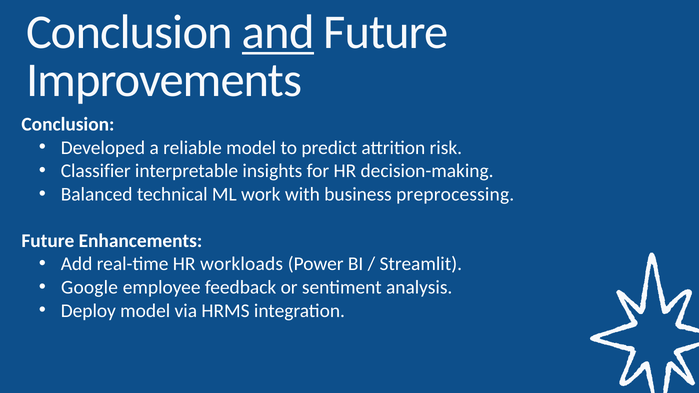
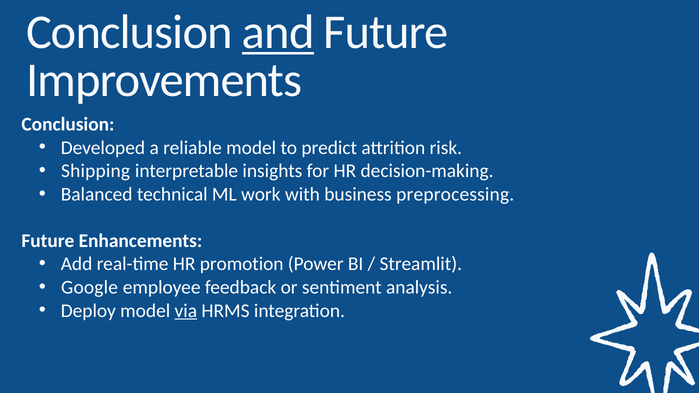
Classifier: Classifier -> Shipping
workloads: workloads -> promotion
via underline: none -> present
